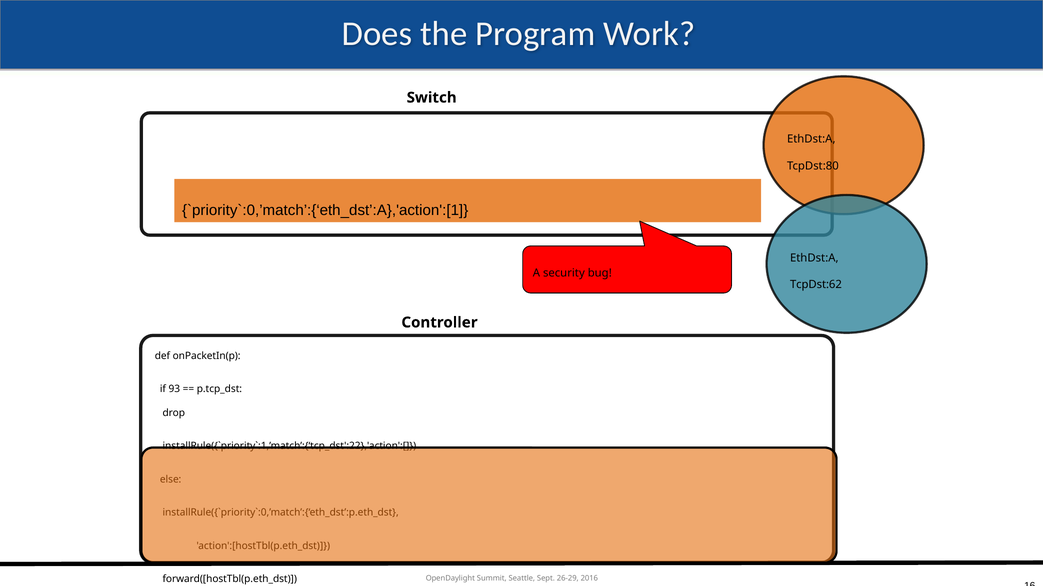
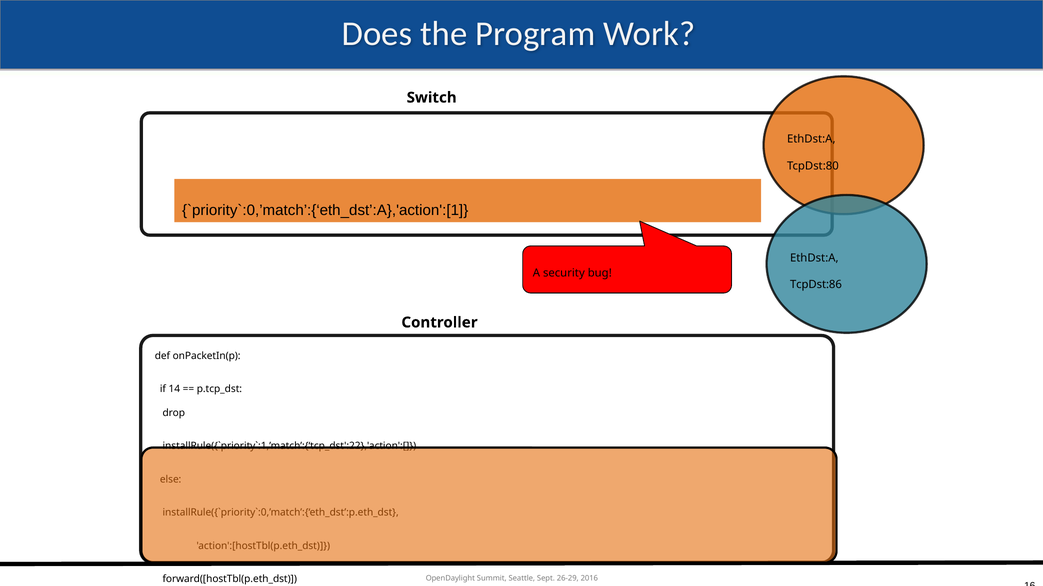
TcpDst:62: TcpDst:62 -> TcpDst:86
93: 93 -> 14
